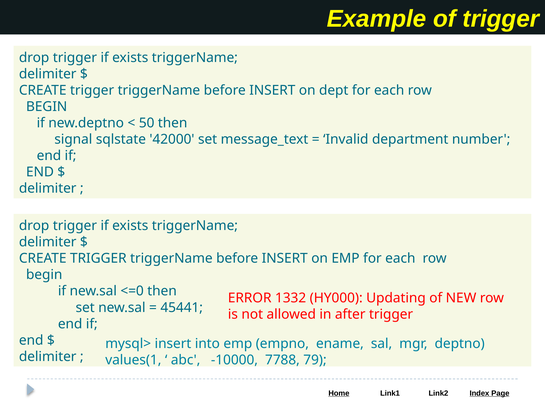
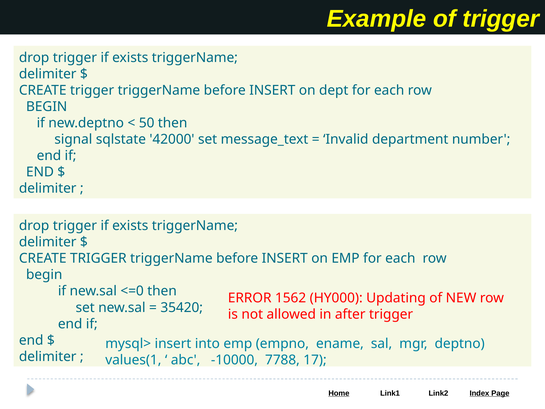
1332: 1332 -> 1562
45441: 45441 -> 35420
79: 79 -> 17
